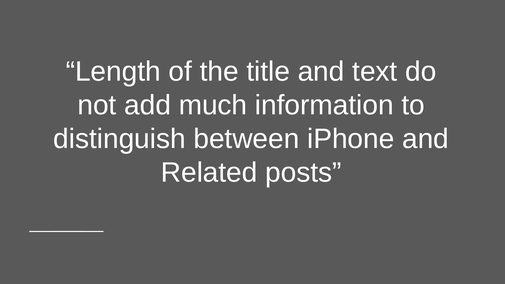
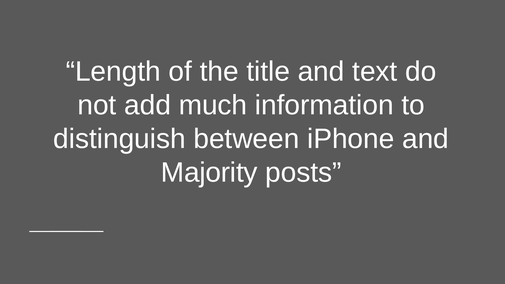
Related: Related -> Majority
